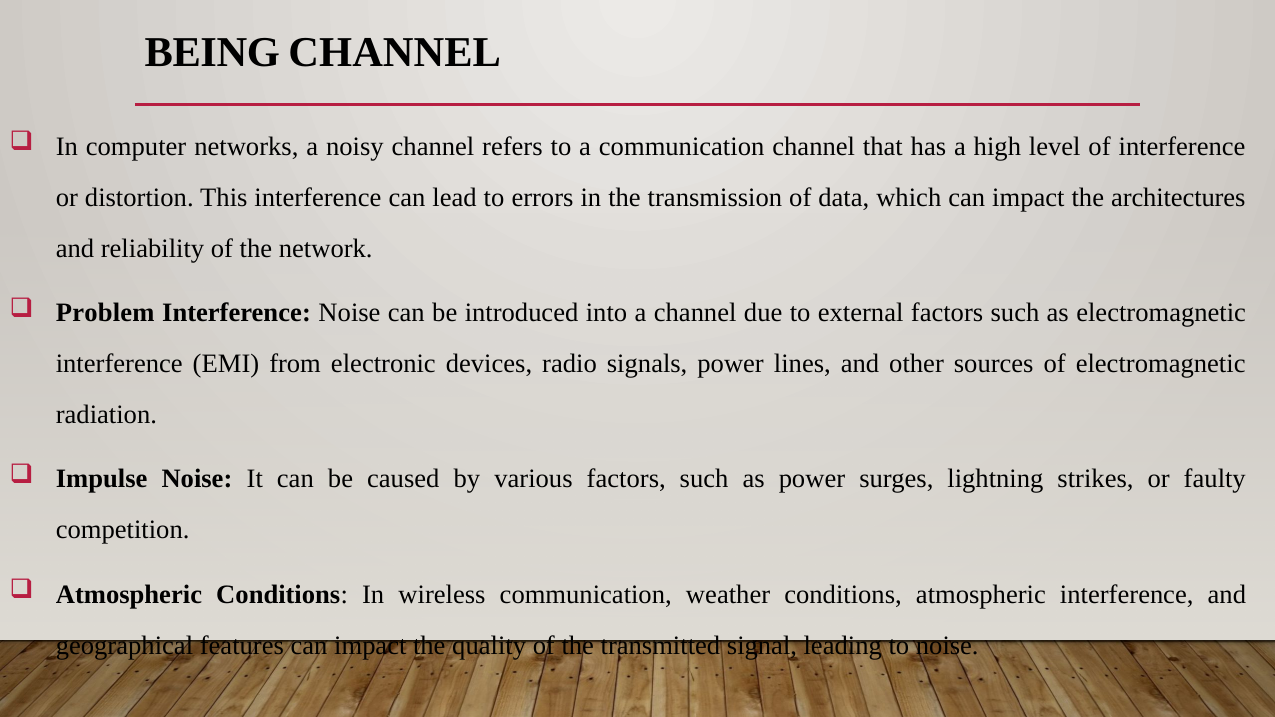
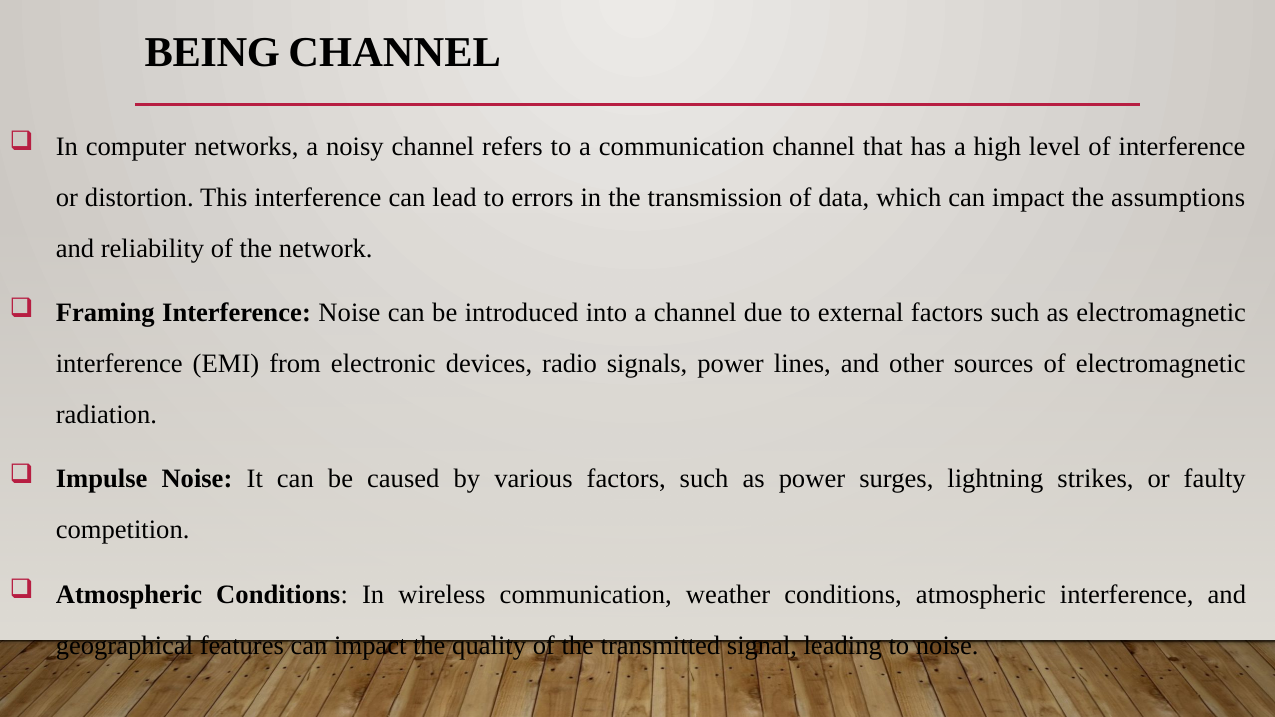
architectures: architectures -> assumptions
Problem: Problem -> Framing
